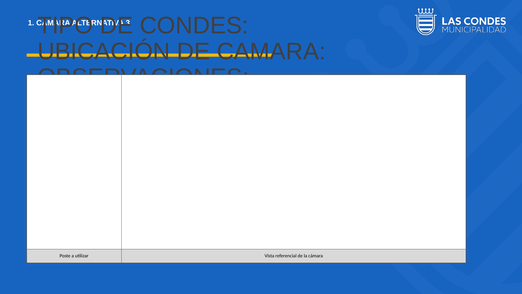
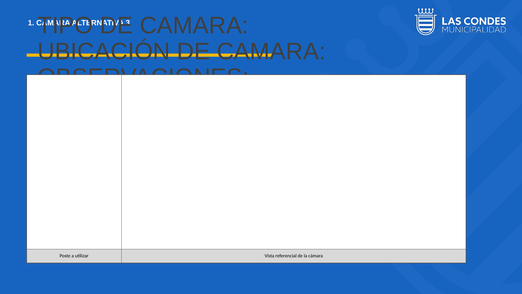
CONDES at (194, 26): CONDES -> CAMARA
